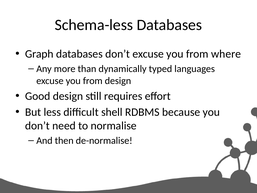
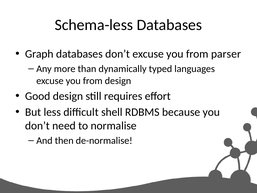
where: where -> parser
